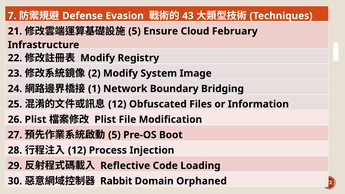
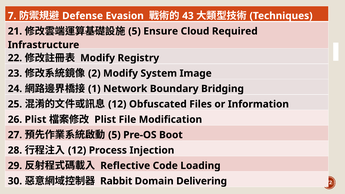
February: February -> Required
Orphaned: Orphaned -> Delivering
